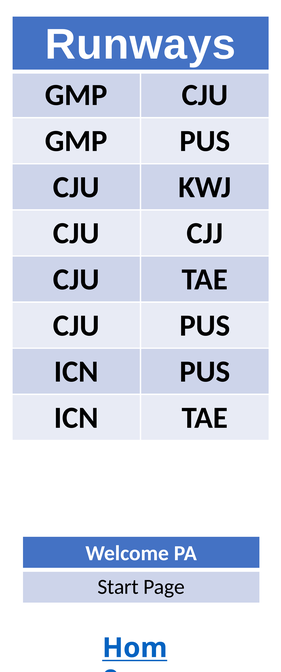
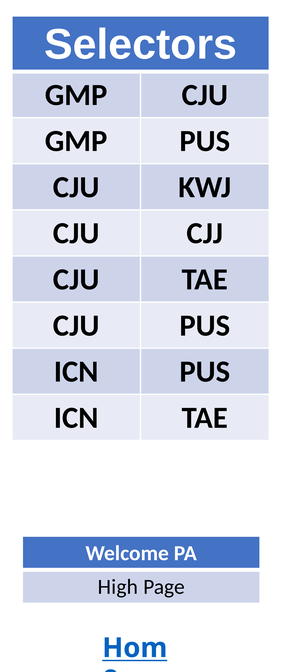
Runways: Runways -> Selectors
Start: Start -> High
